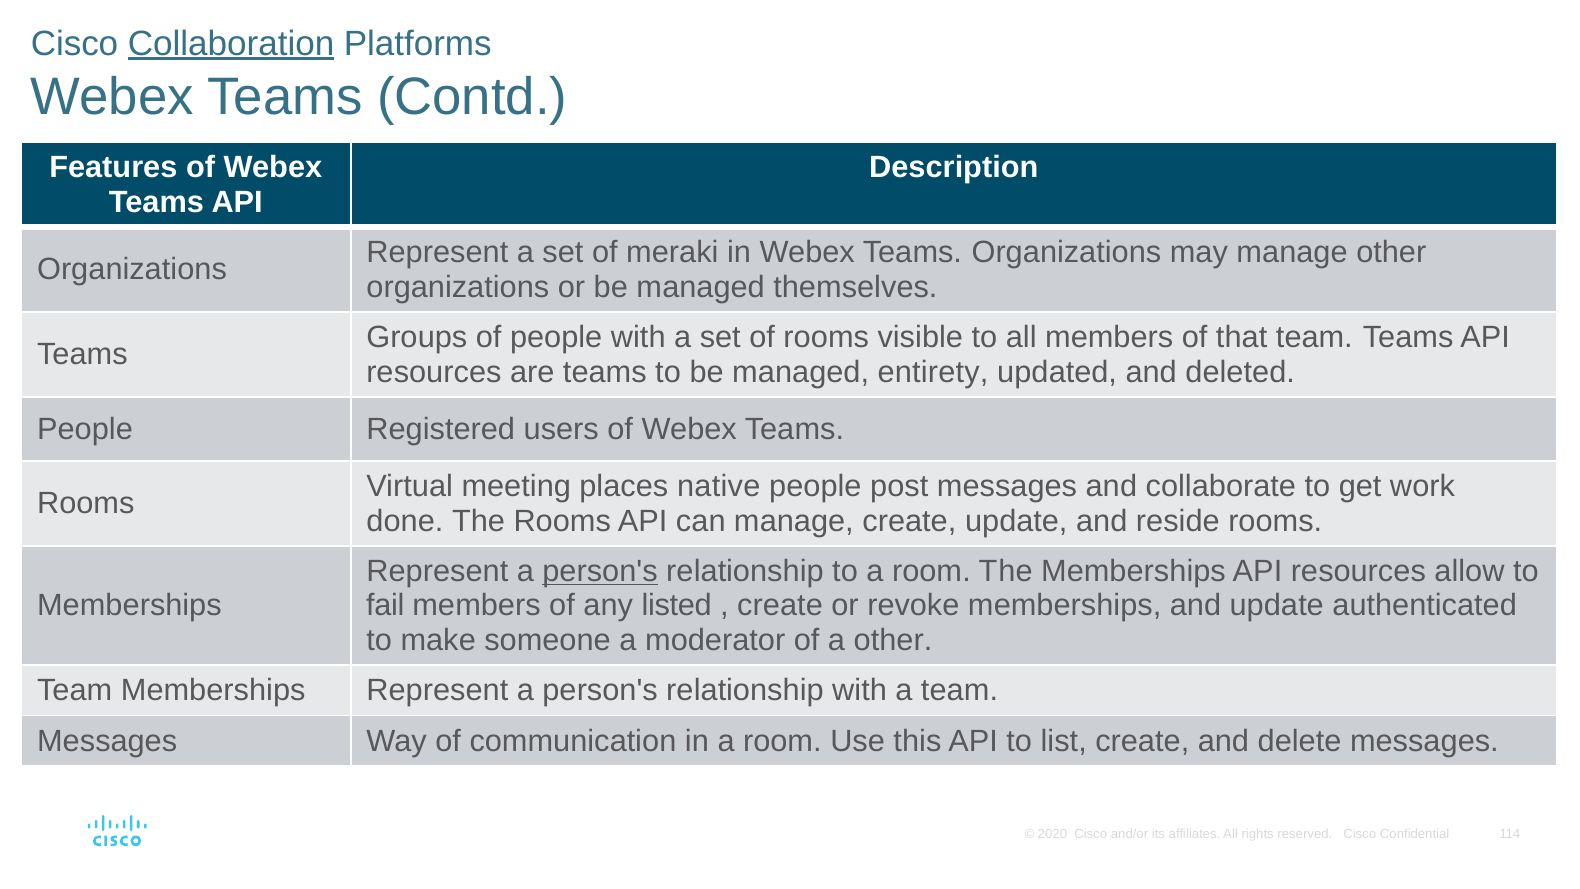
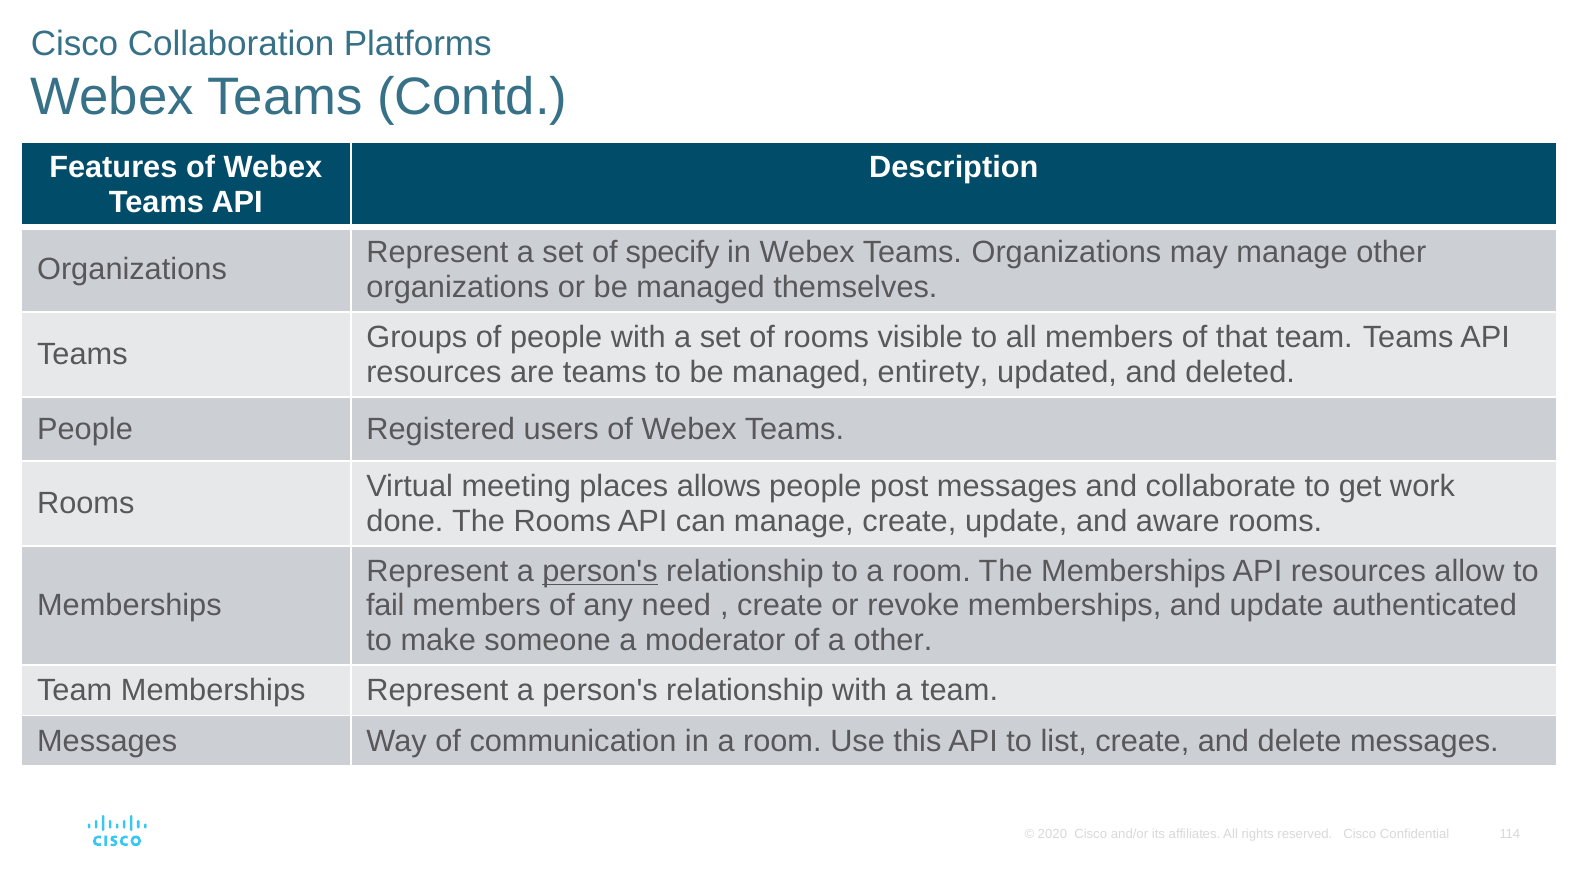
Collaboration underline: present -> none
meraki: meraki -> specify
native: native -> allows
reside: reside -> aware
listed: listed -> need
